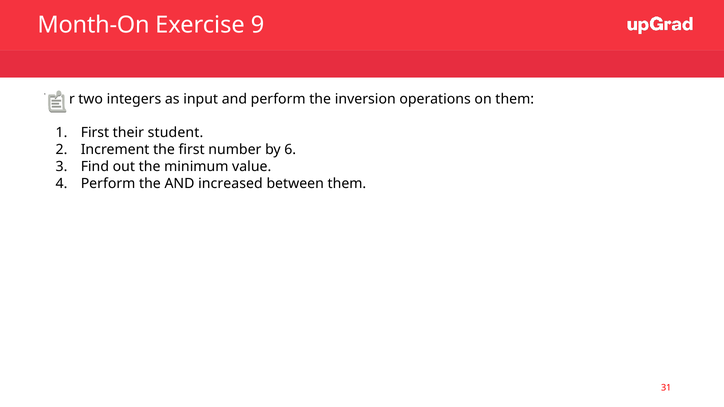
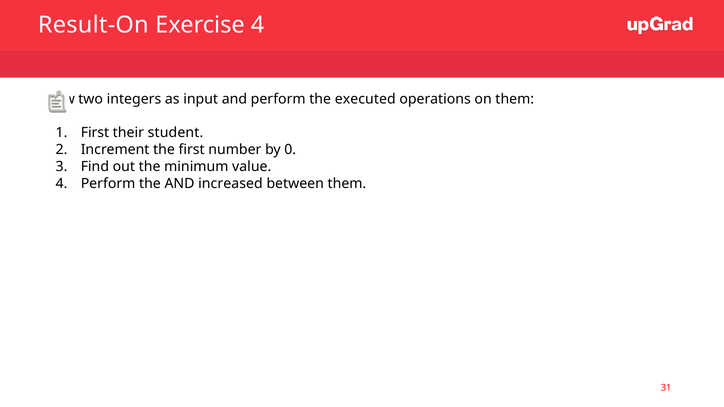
Month-On: Month-On -> Result-On
Exercise 9: 9 -> 4
Your: Your -> Slow
inversion: inversion -> executed
6: 6 -> 0
